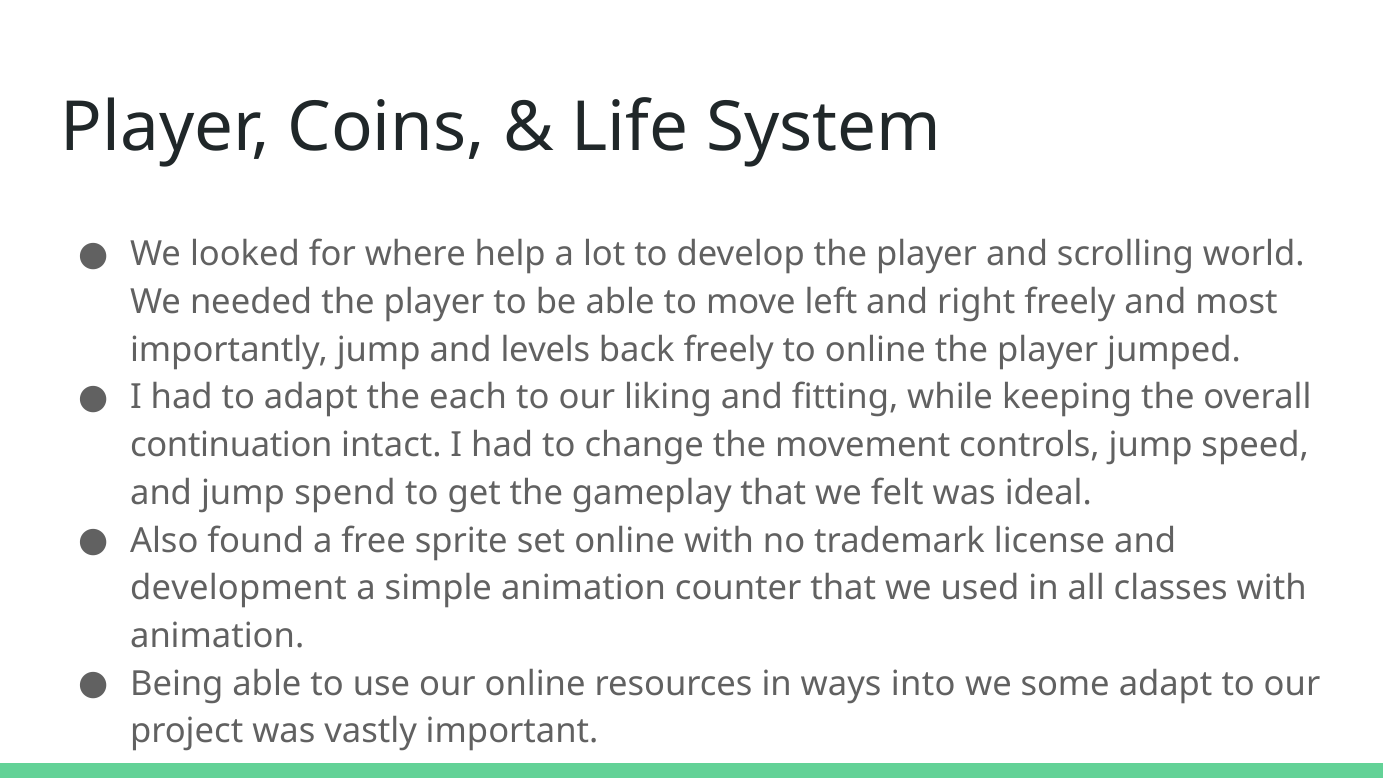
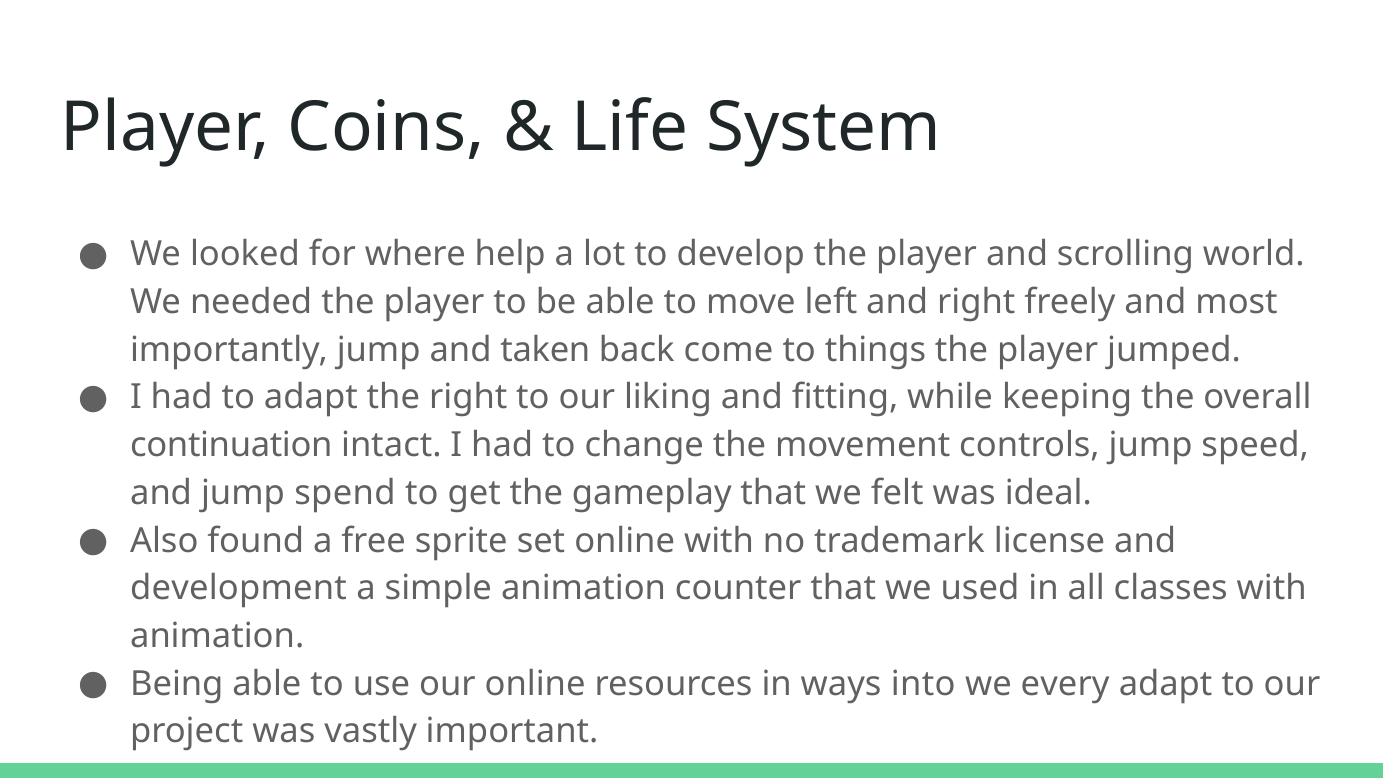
levels: levels -> taken
back freely: freely -> come
to online: online -> things
the each: each -> right
some: some -> every
